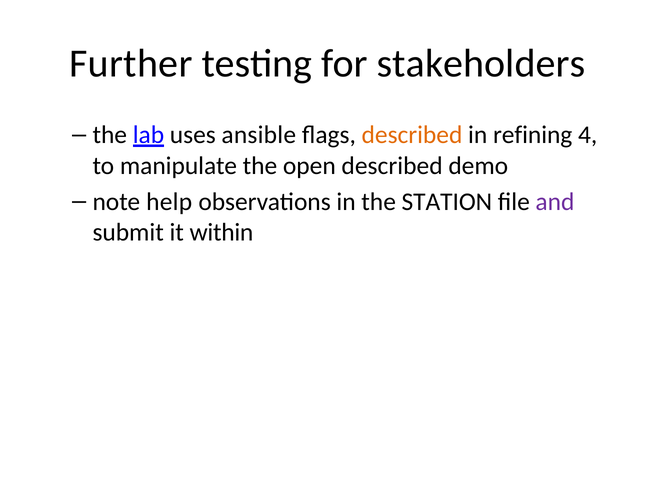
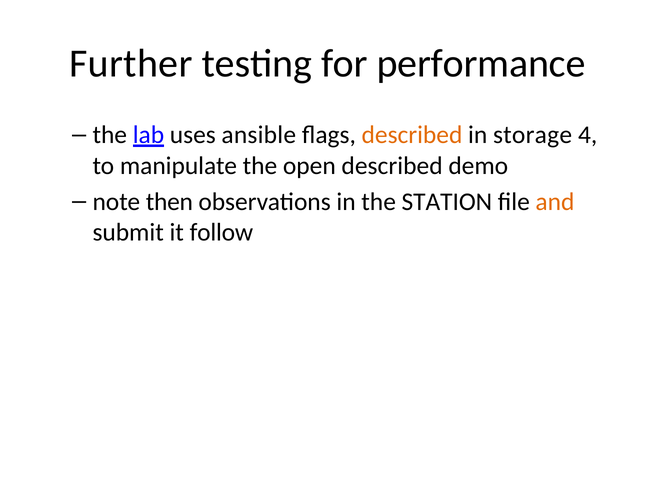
stakeholders: stakeholders -> performance
refining: refining -> storage
help: help -> then
and colour: purple -> orange
within: within -> follow
